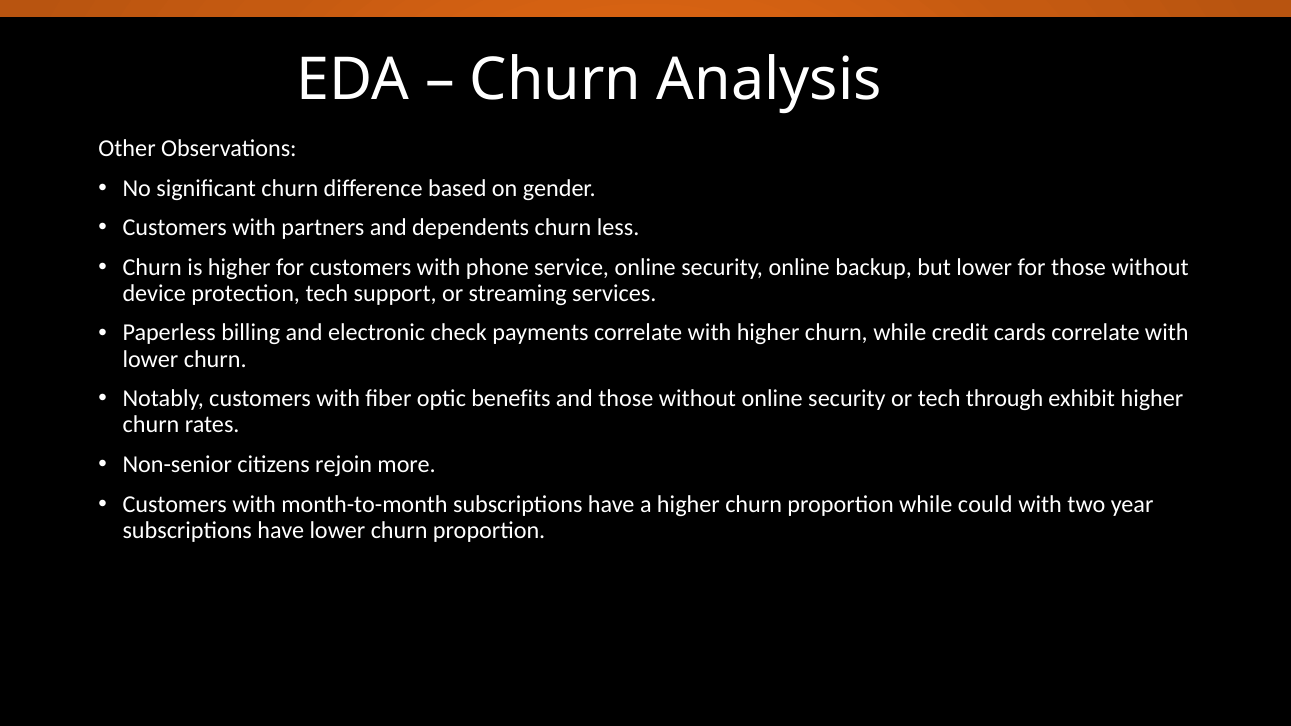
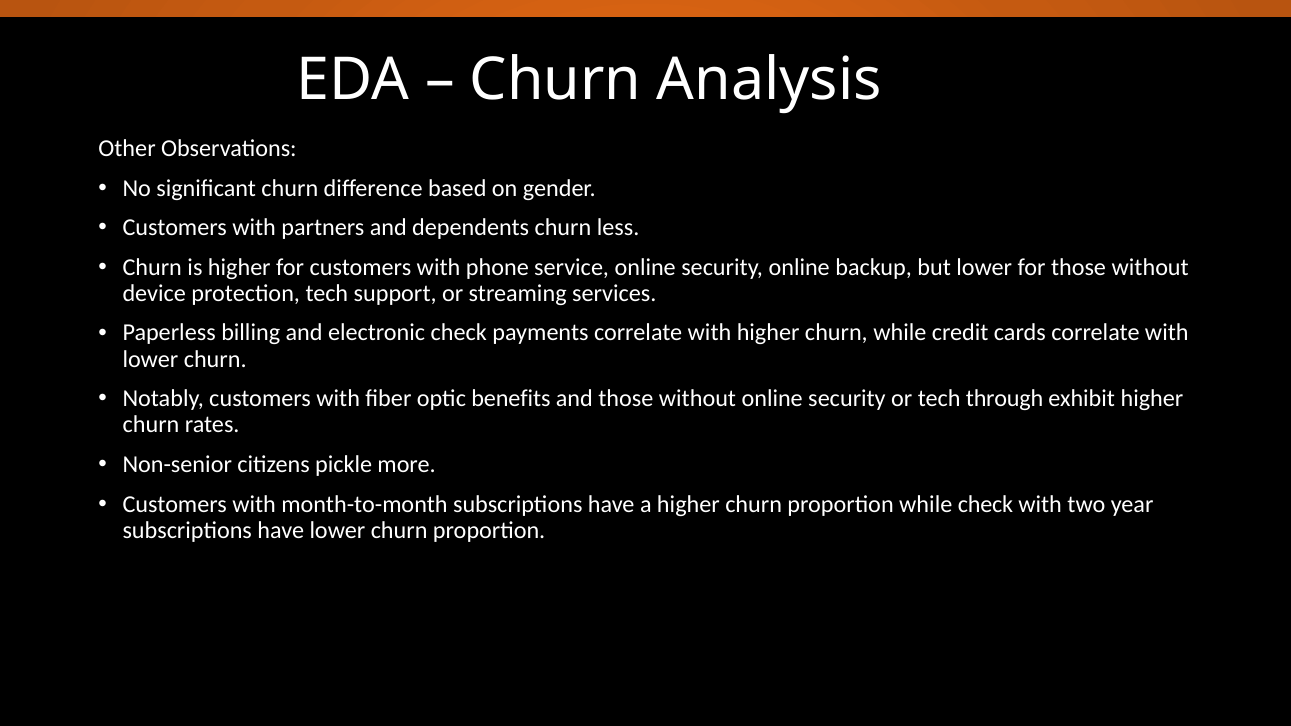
rejoin: rejoin -> pickle
while could: could -> check
